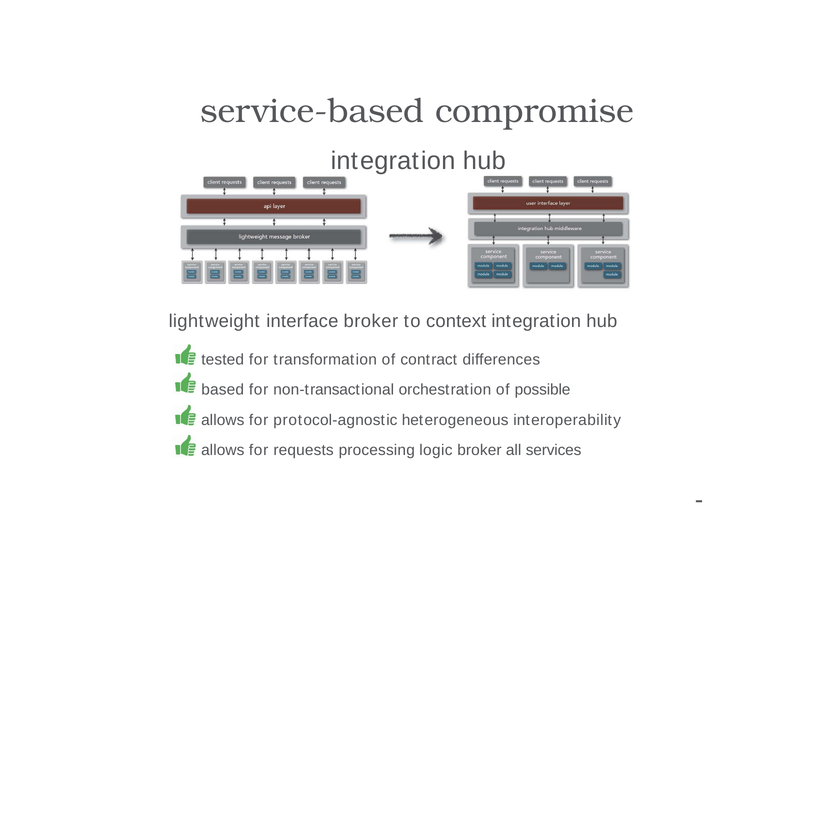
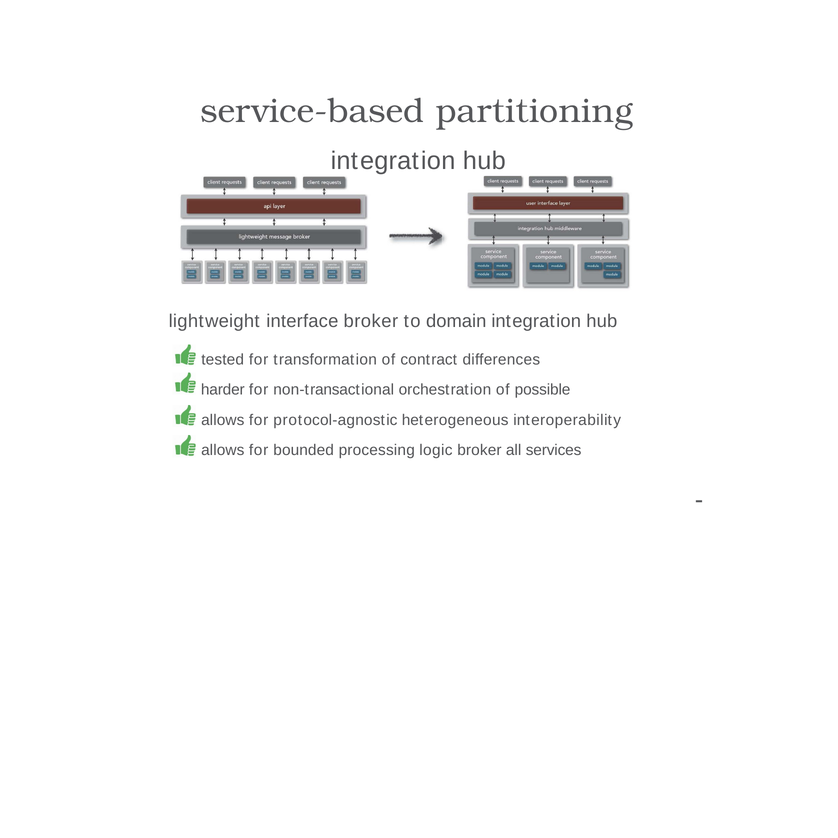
compromise: compromise -> partitioning
context: context -> domain
based: based -> harder
requests: requests -> bounded
